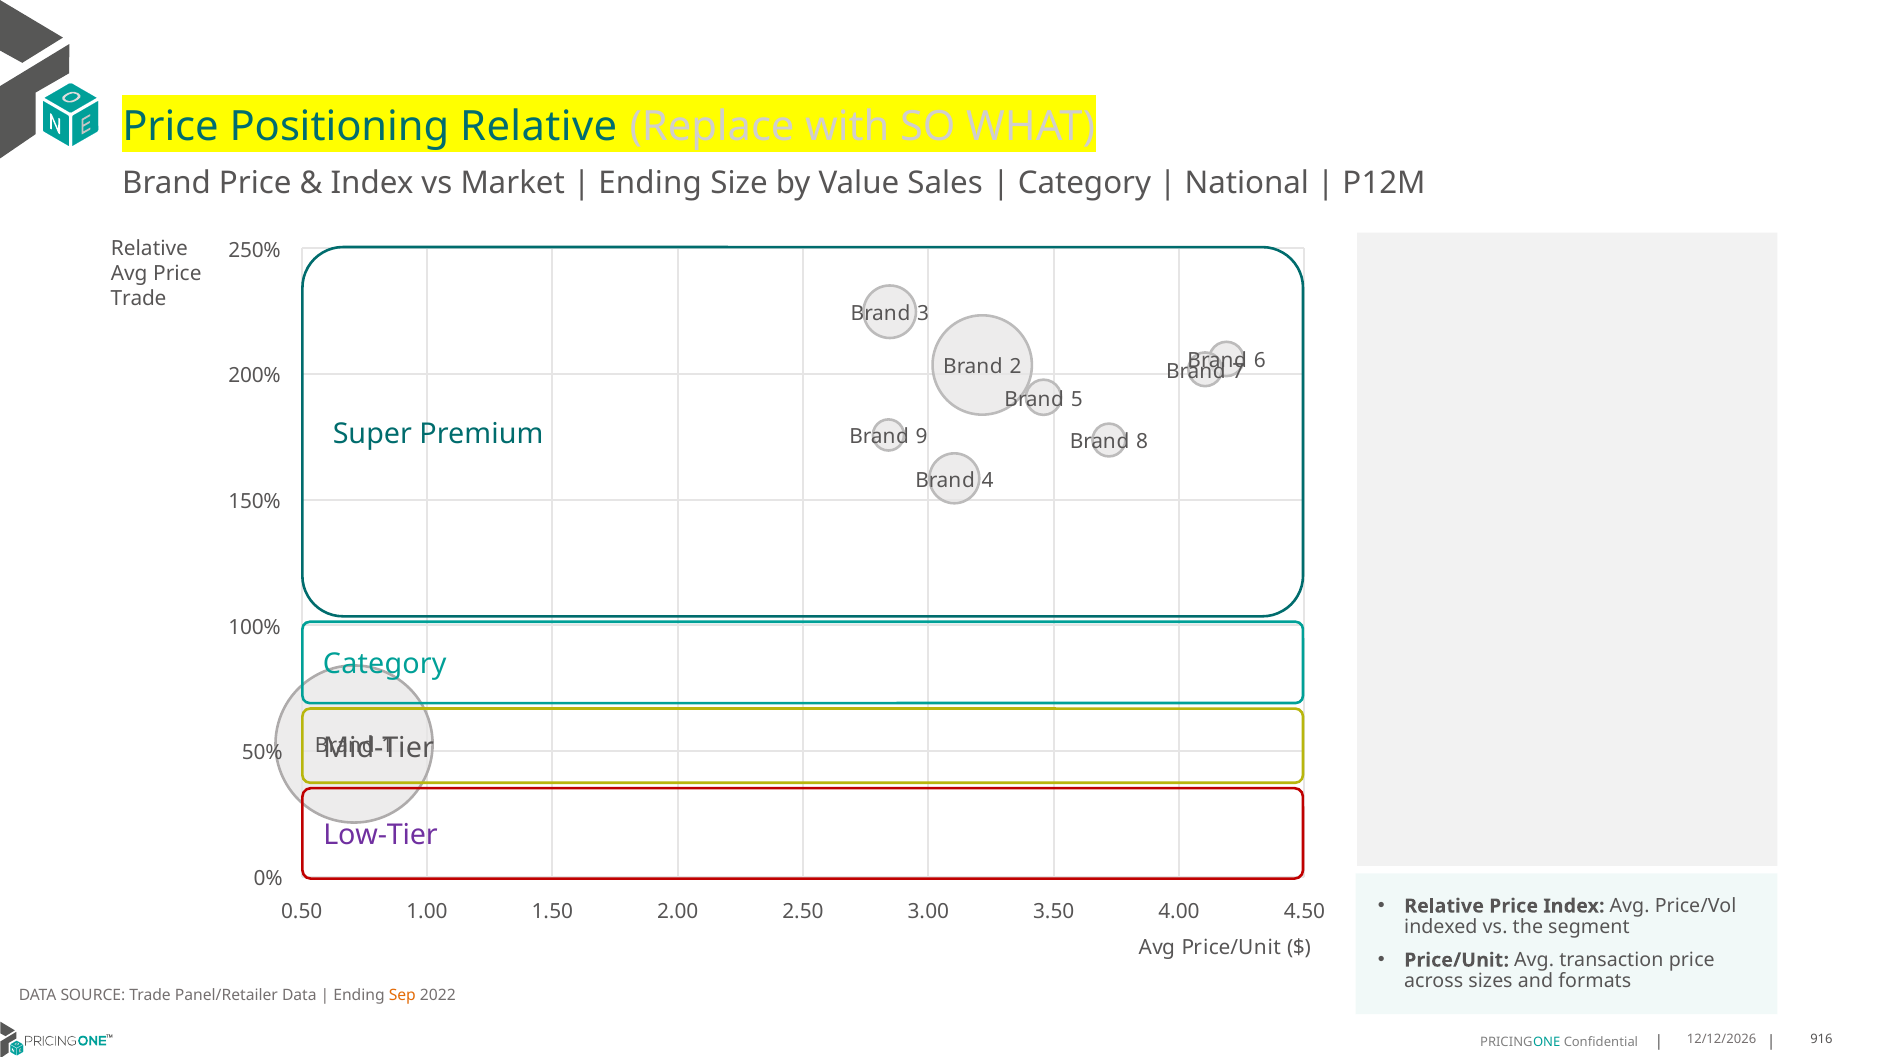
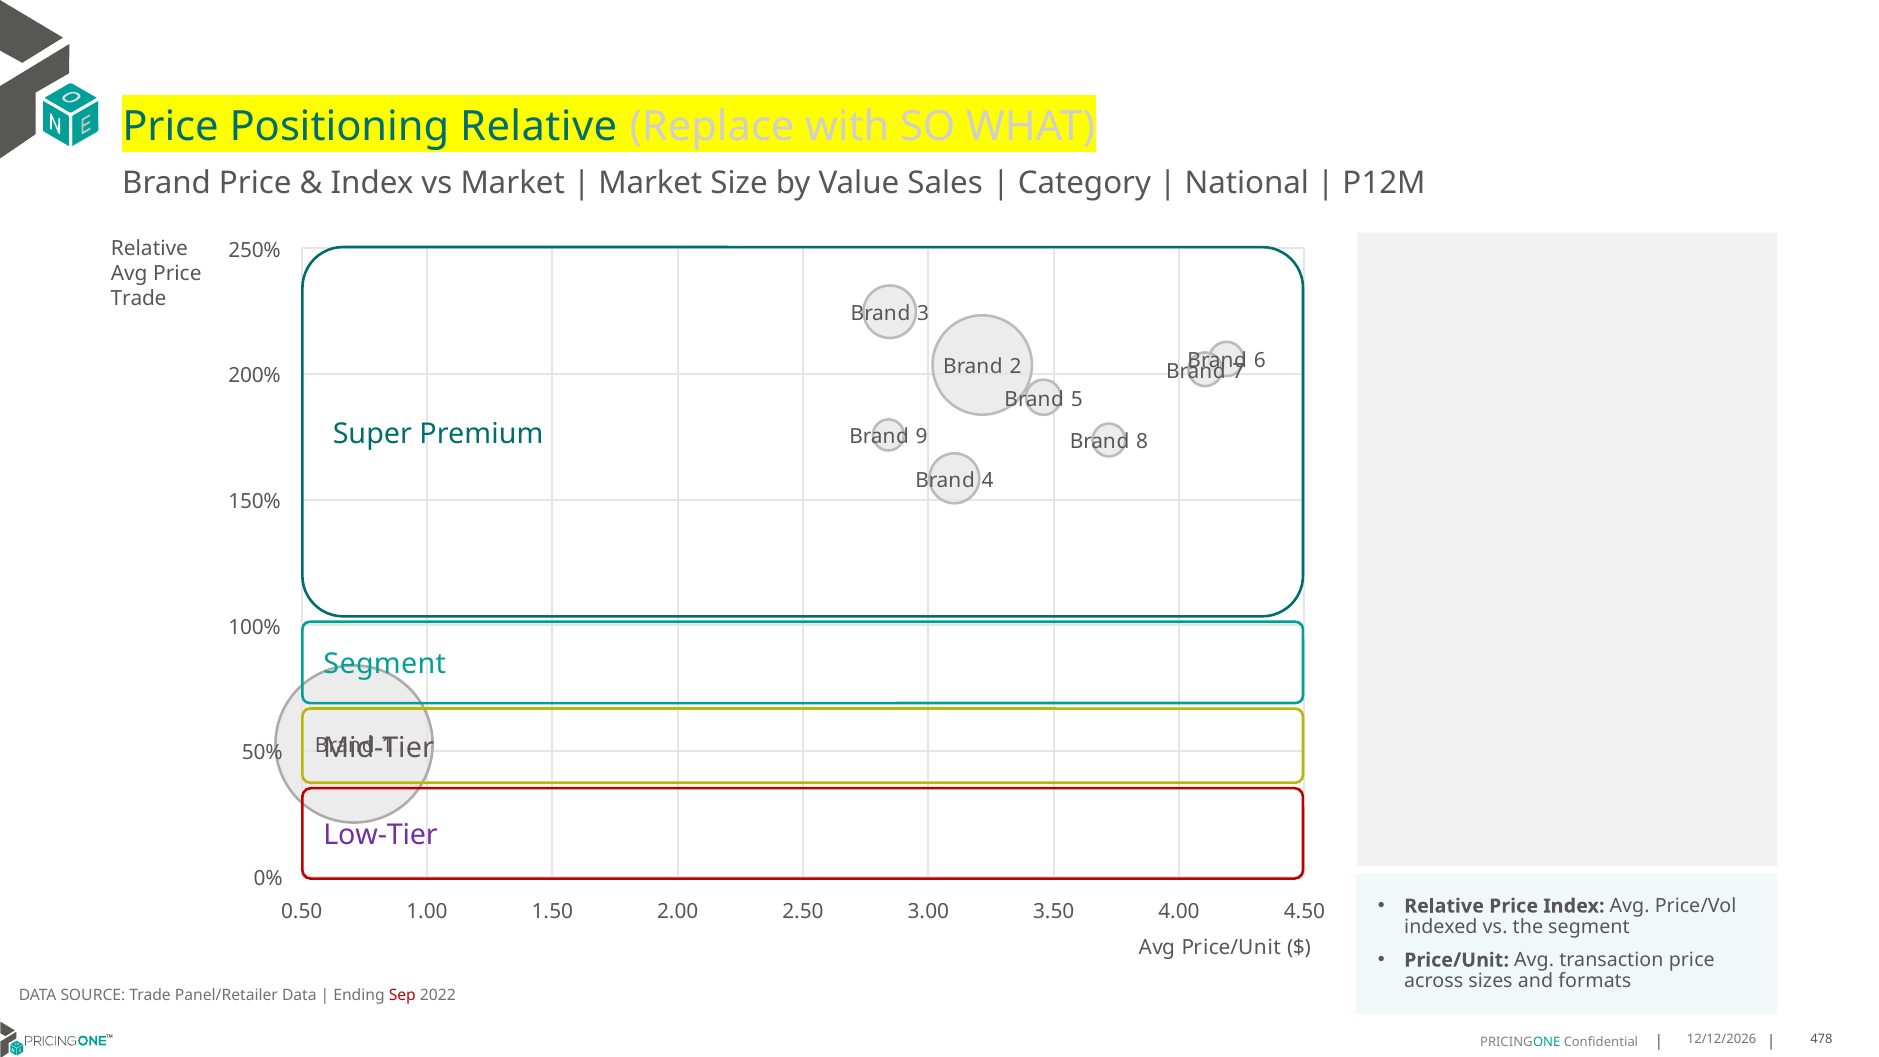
Ending at (650, 183): Ending -> Market
Category at (385, 664): Category -> Segment
Sep colour: orange -> red
916: 916 -> 478
